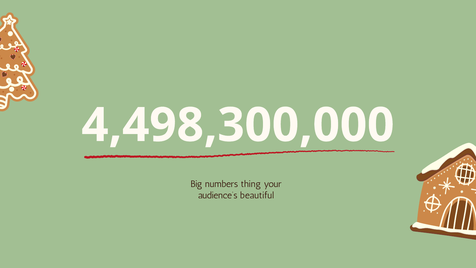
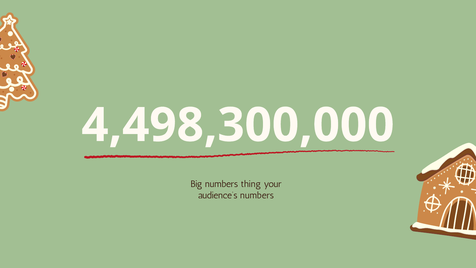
audience’s beautiful: beautiful -> numbers
